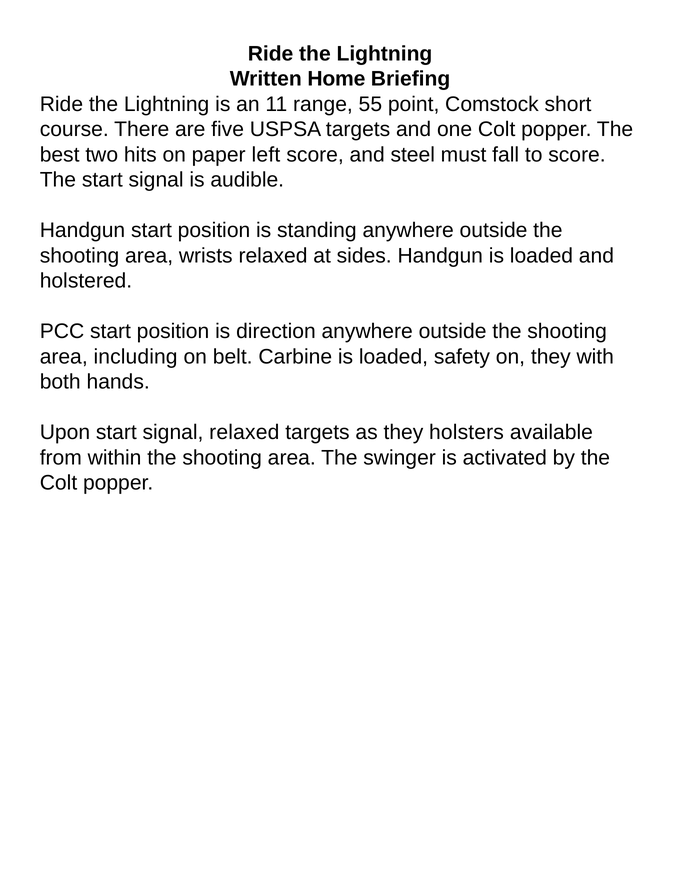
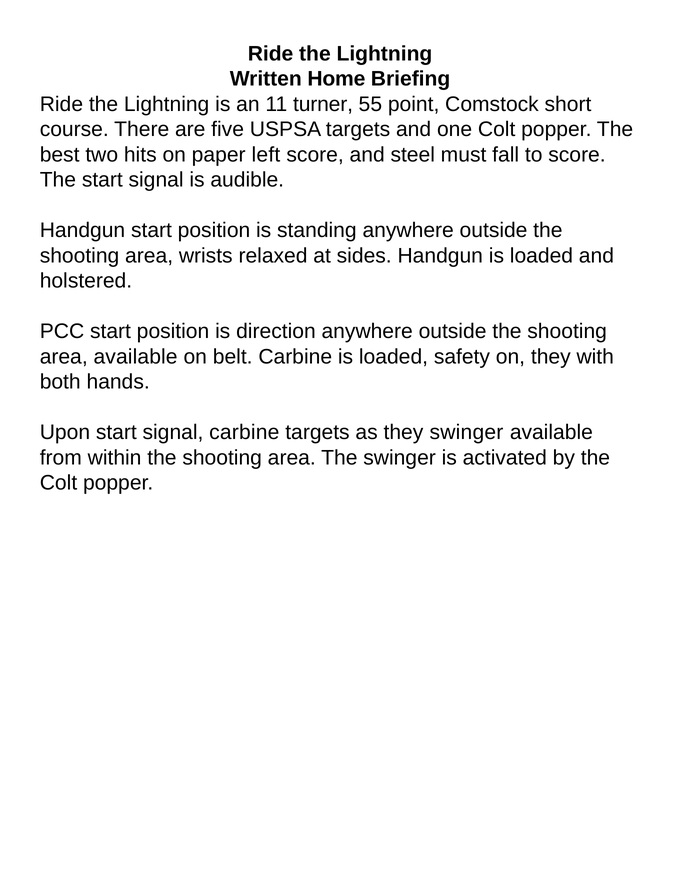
range: range -> turner
area including: including -> available
signal relaxed: relaxed -> carbine
they holsters: holsters -> swinger
